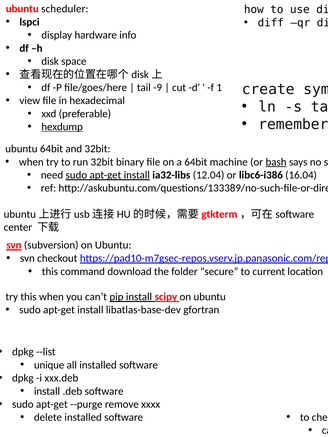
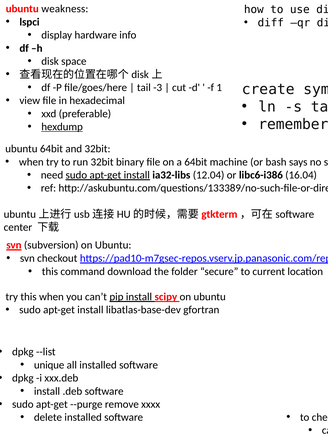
scheduler: scheduler -> weakness
-9: -9 -> -3
bash underline: present -> none
